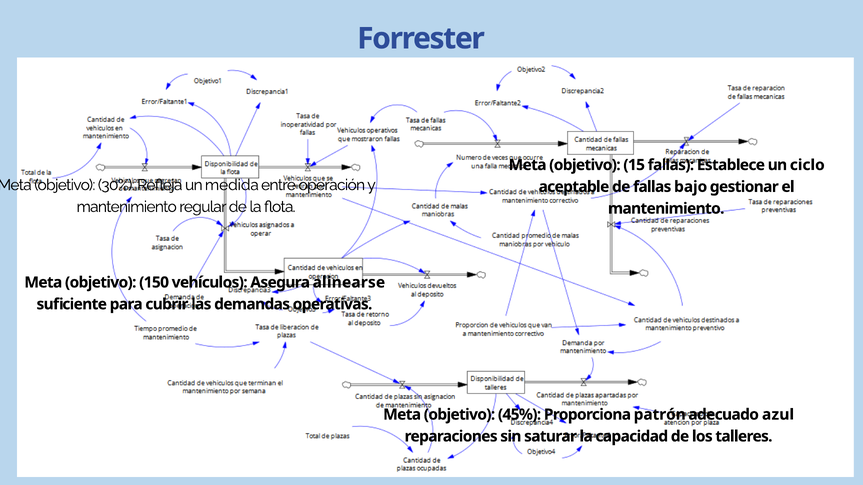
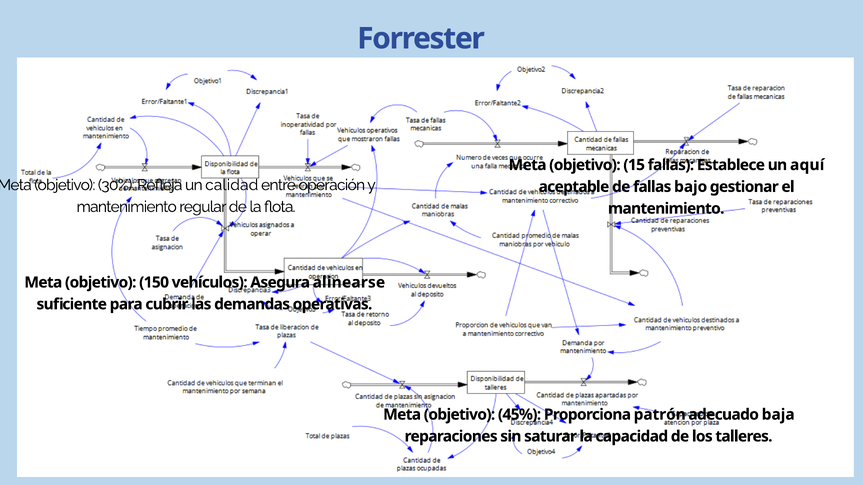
ciclo: ciclo -> aquí
medida: medida -> calidad
azul: azul -> baja
